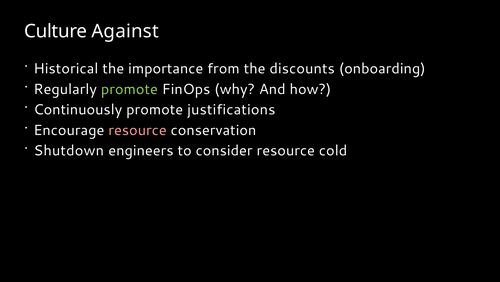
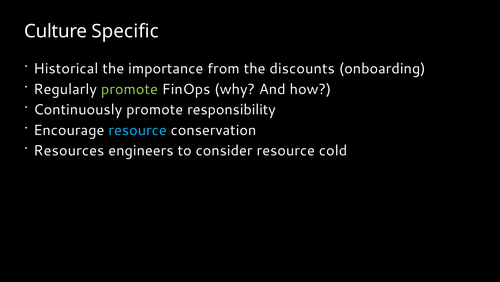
Against: Against -> Specific
justifications: justifications -> responsibility
resource at (138, 130) colour: pink -> light blue
Shutdown: Shutdown -> Resources
